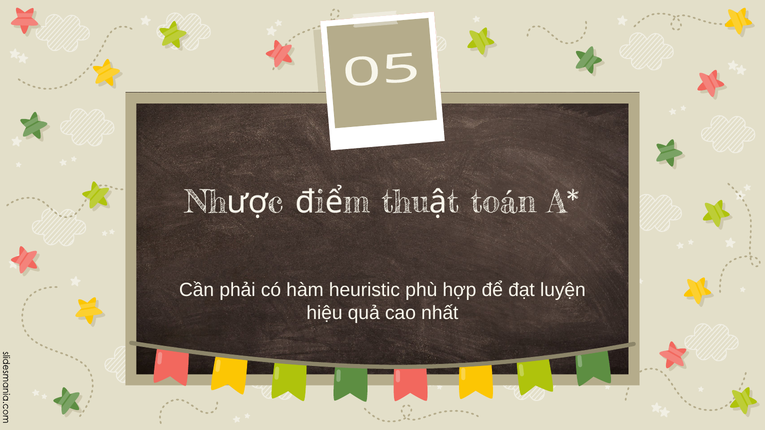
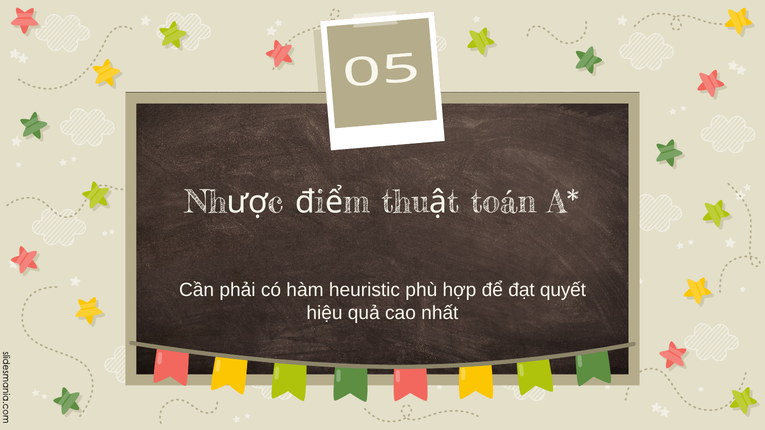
luyện: luyện -> quyết
